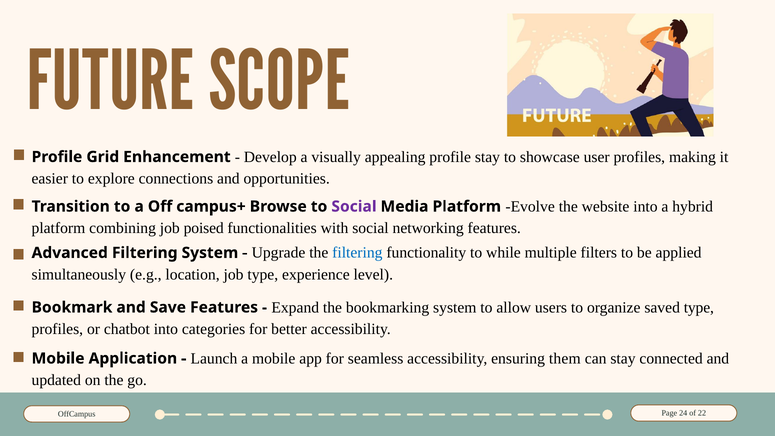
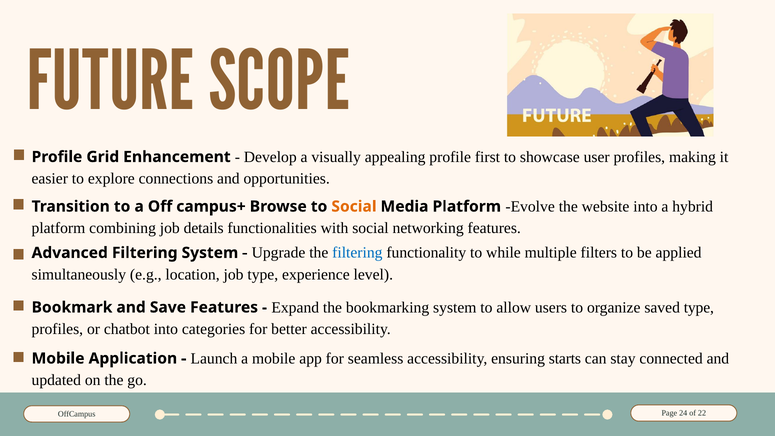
profile stay: stay -> first
Social at (354, 206) colour: purple -> orange
poised: poised -> details
them: them -> starts
